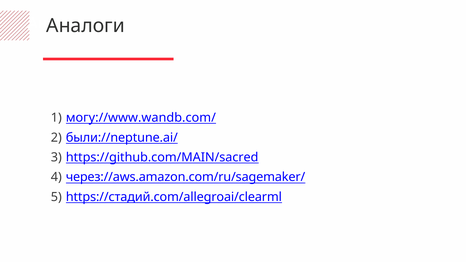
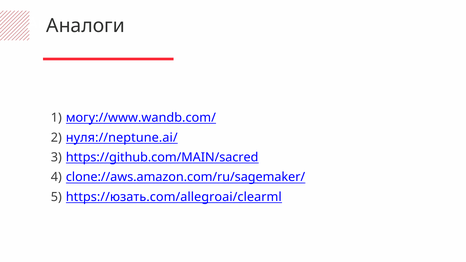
были://neptune.ai/: были://neptune.ai/ -> нуля://neptune.ai/
через://aws.amazon.com/ru/sagemaker/: через://aws.amazon.com/ru/sagemaker/ -> clone://aws.amazon.com/ru/sagemaker/
https://стадий.com/allegroai/clearml: https://стадий.com/allegroai/clearml -> https://юзать.com/allegroai/clearml
